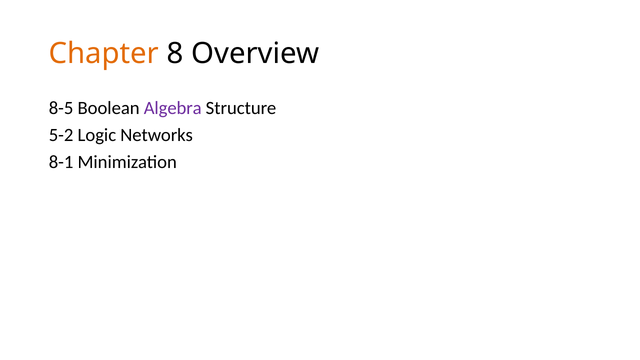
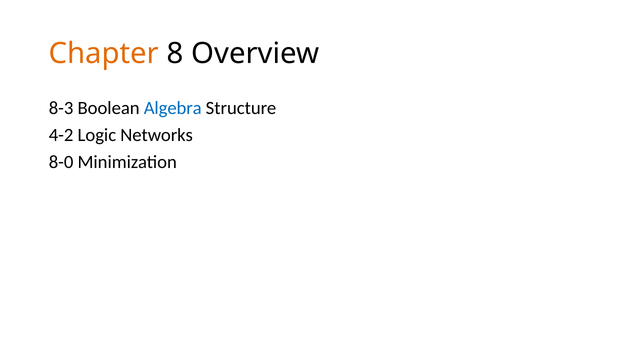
8-5: 8-5 -> 8-3
Algebra colour: purple -> blue
5-2: 5-2 -> 4-2
8-1: 8-1 -> 8-0
